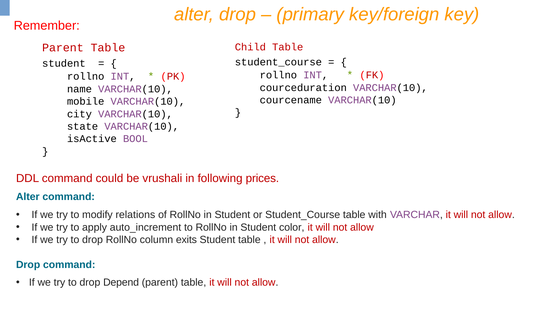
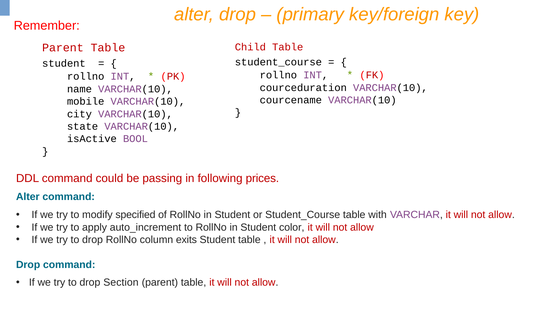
vrushali: vrushali -> passing
relations: relations -> specified
Depend: Depend -> Section
